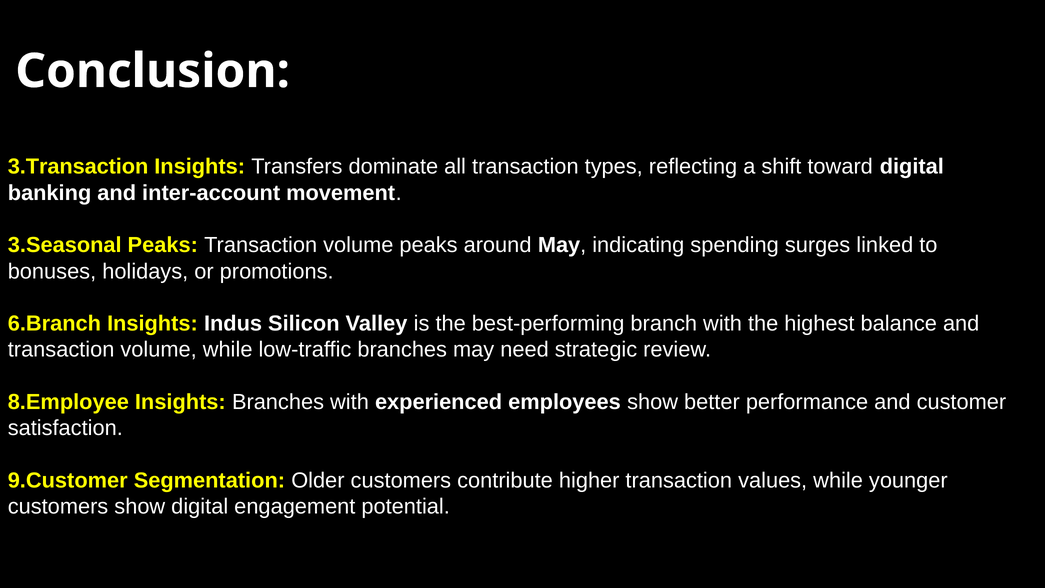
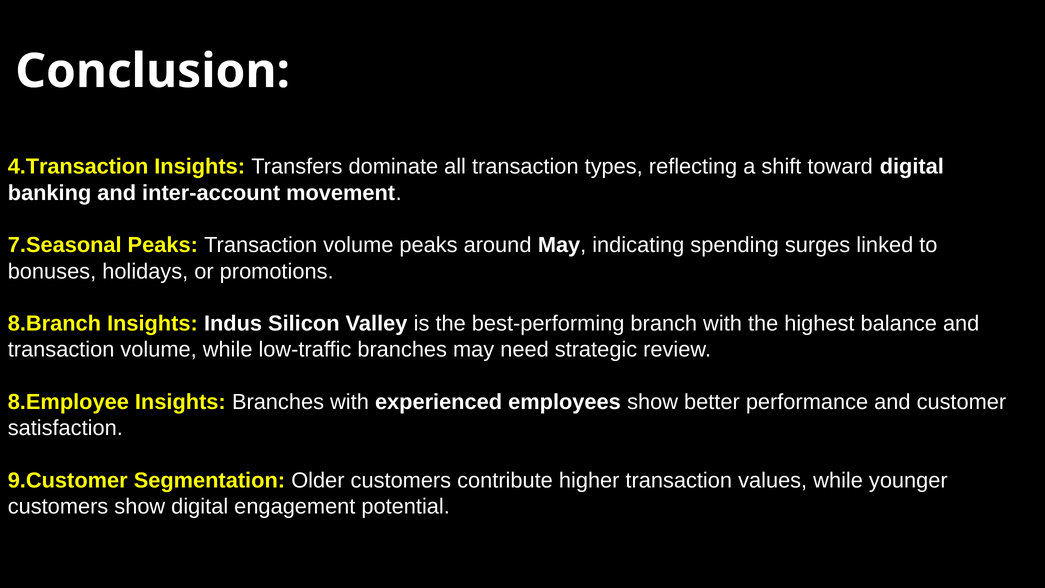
3.Transaction: 3.Transaction -> 4.Transaction
3.Seasonal: 3.Seasonal -> 7.Seasonal
6.Branch: 6.Branch -> 8.Branch
